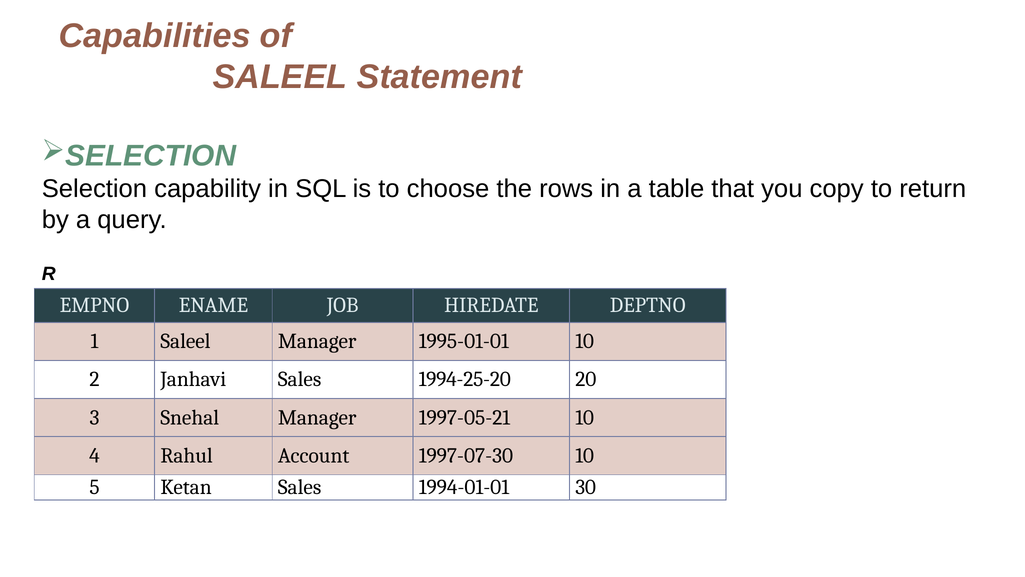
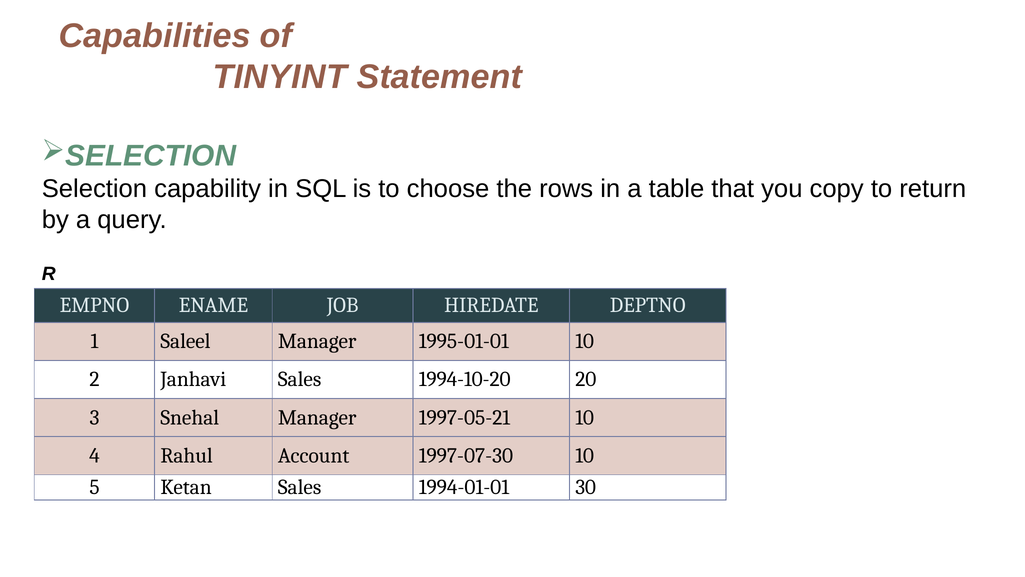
SALEEL at (280, 77): SALEEL -> TINYINT
1994-25-20: 1994-25-20 -> 1994-10-20
